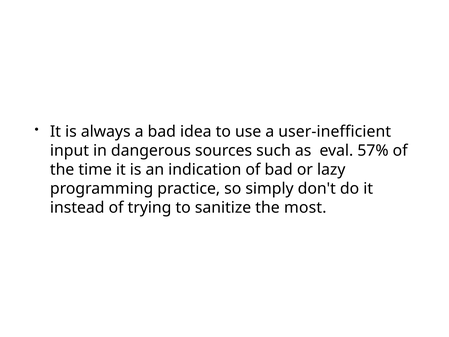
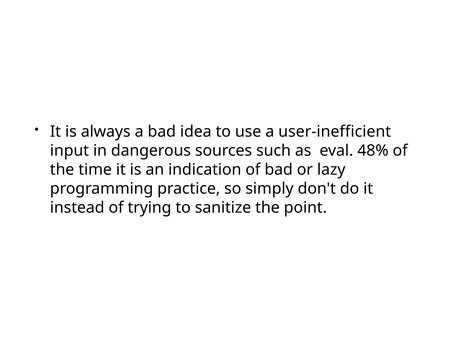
57%: 57% -> 48%
most: most -> point
